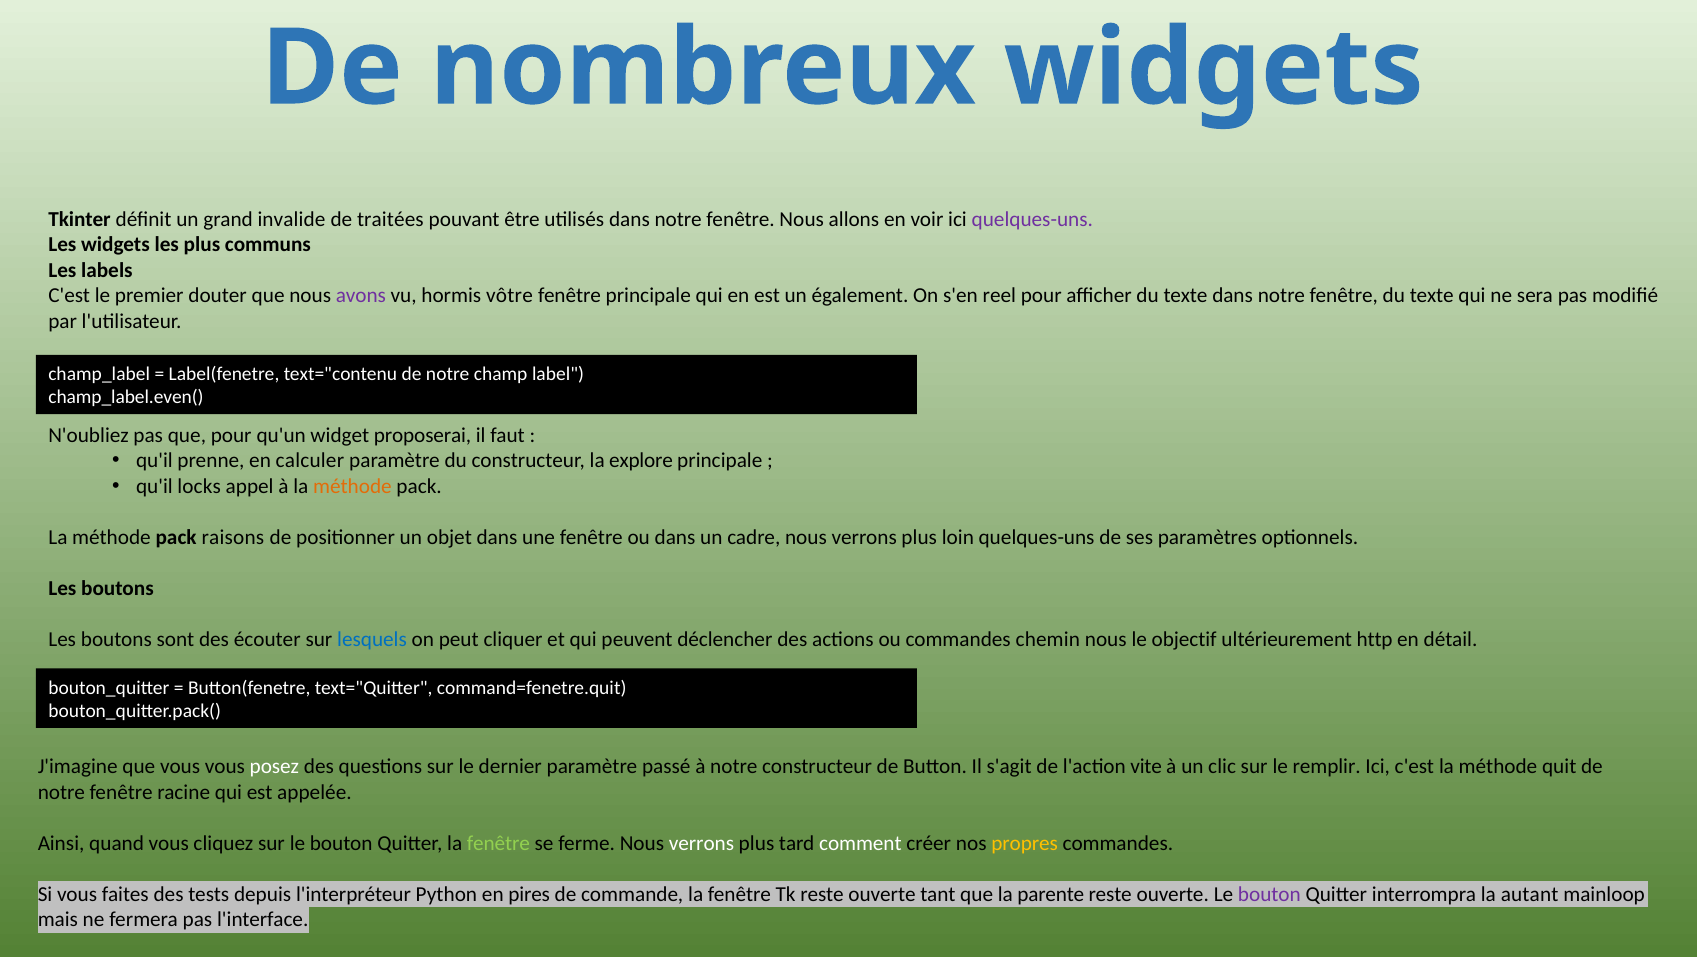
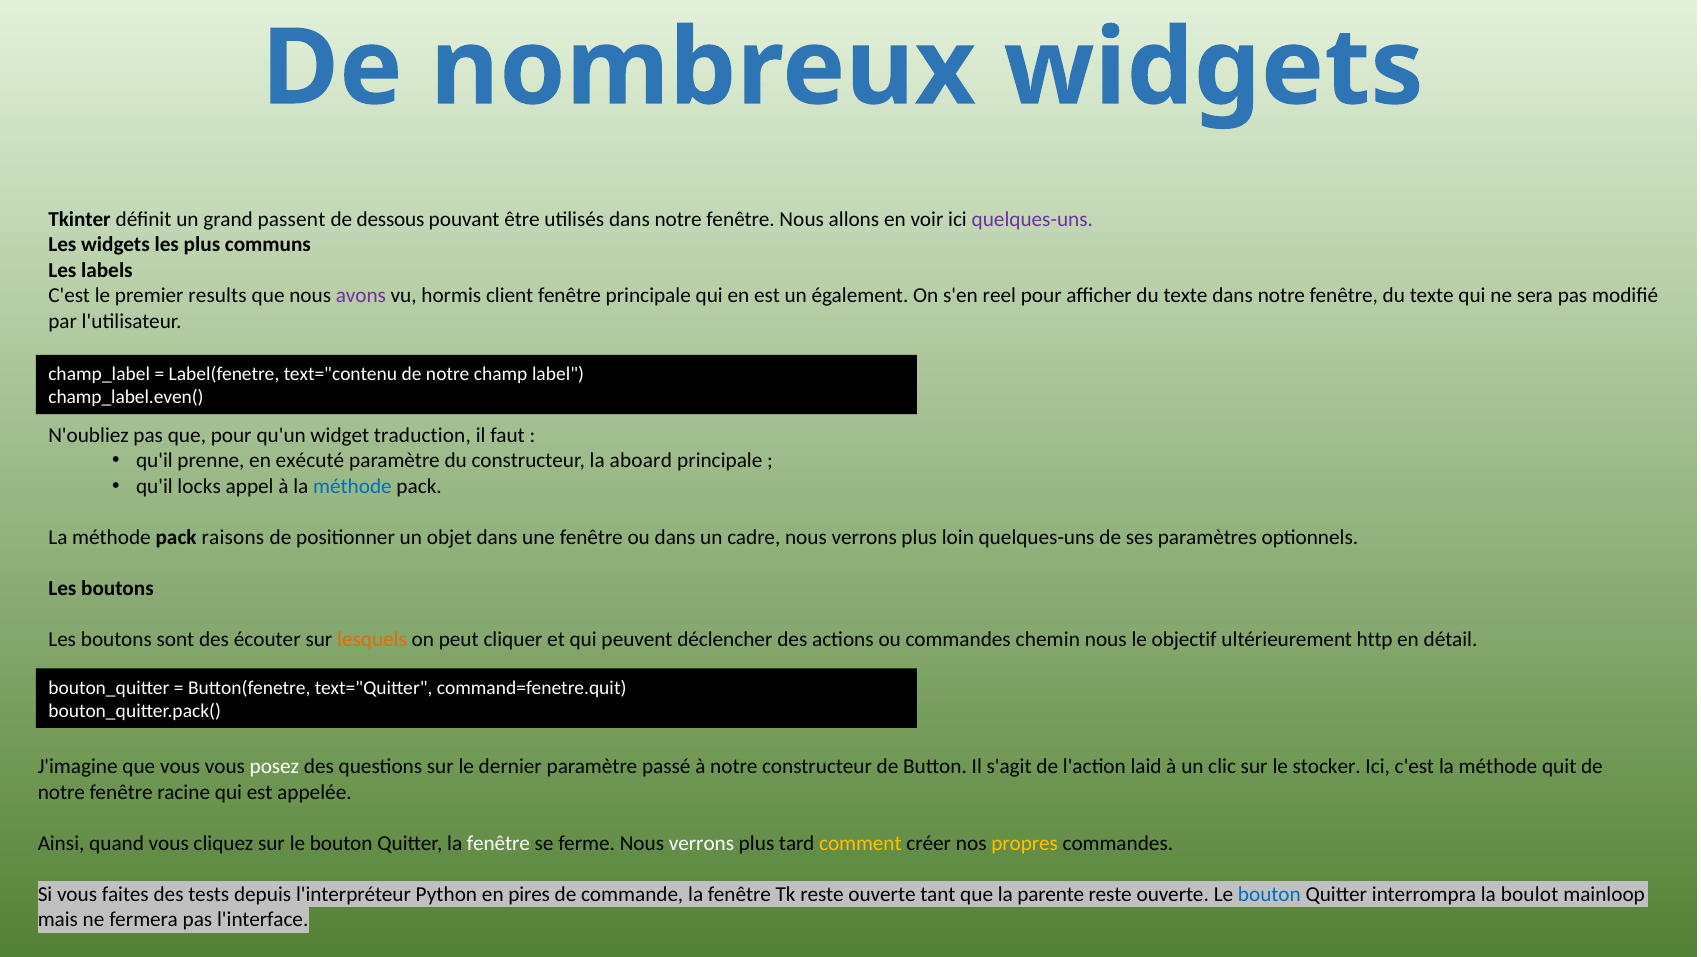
invalide: invalide -> passent
traitées: traitées -> dessous
douter: douter -> results
vôtre: vôtre -> client
proposerai: proposerai -> traduction
calculer: calculer -> exécuté
explore: explore -> aboard
méthode at (352, 486) colour: orange -> blue
lesquels colour: blue -> orange
vite: vite -> laid
remplir: remplir -> stocker
fenêtre at (498, 843) colour: light green -> white
comment colour: white -> yellow
bouton at (1269, 894) colour: purple -> blue
autant: autant -> boulot
